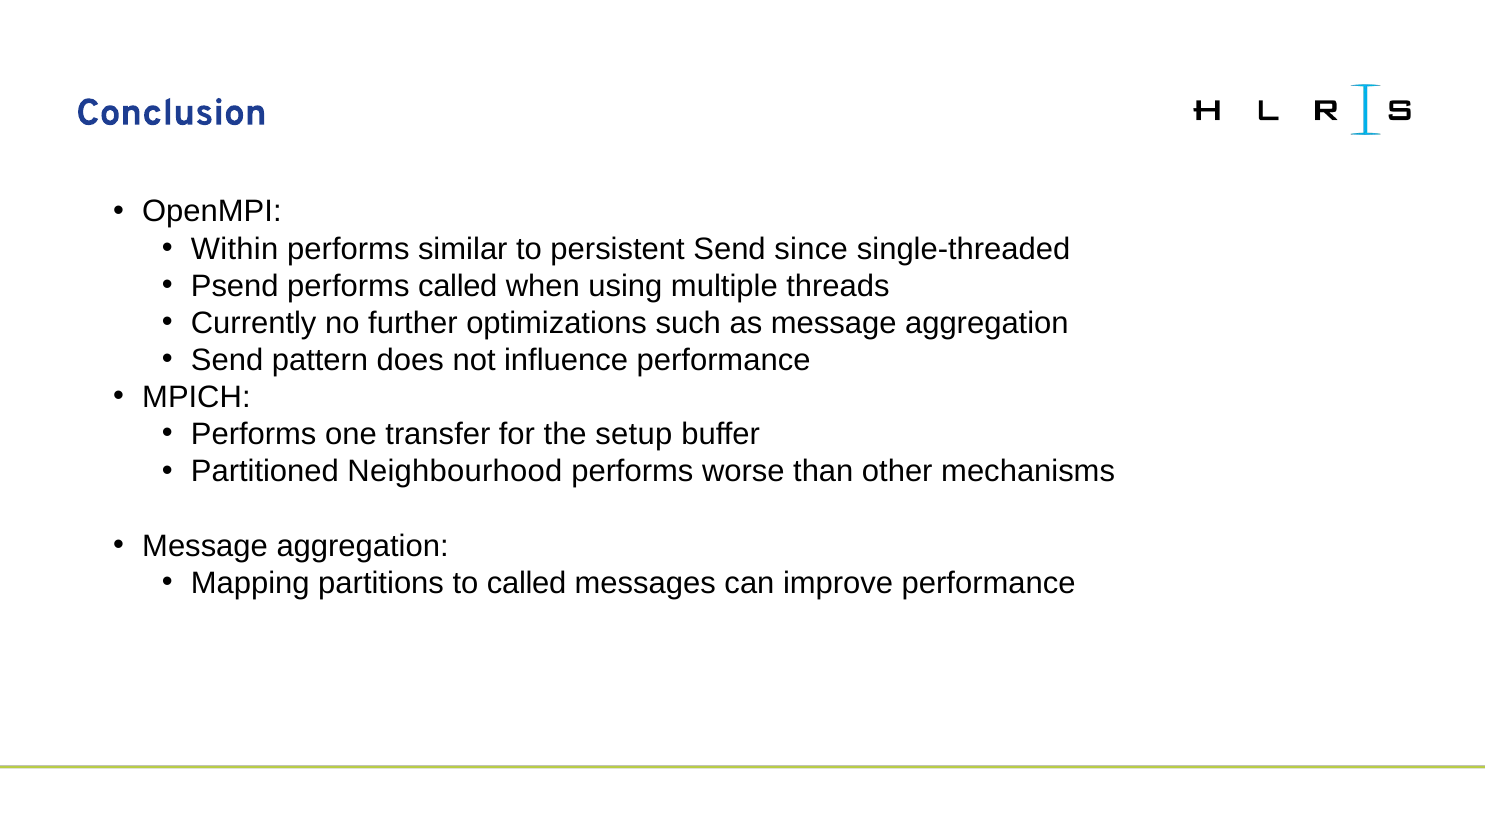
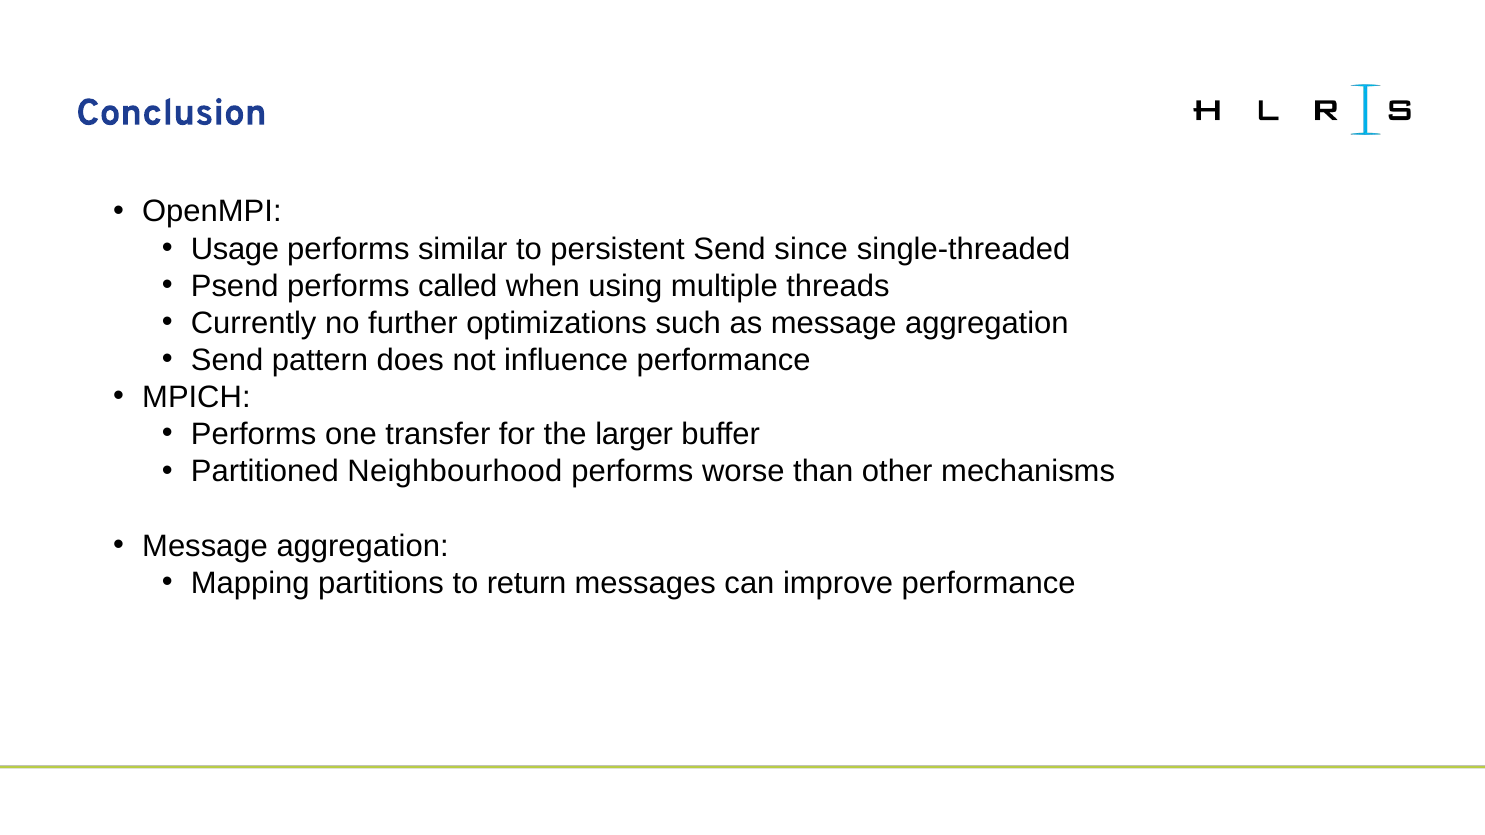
Within: Within -> Usage
setup: setup -> larger
to called: called -> return
